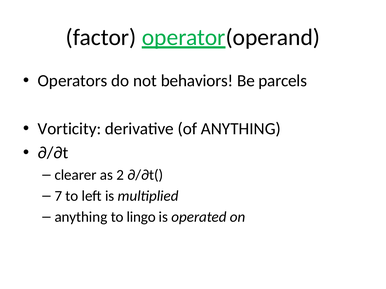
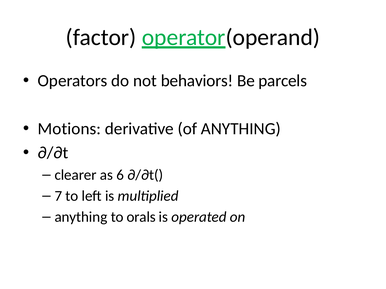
Vorticity: Vorticity -> Motions
2: 2 -> 6
lingo: lingo -> orals
